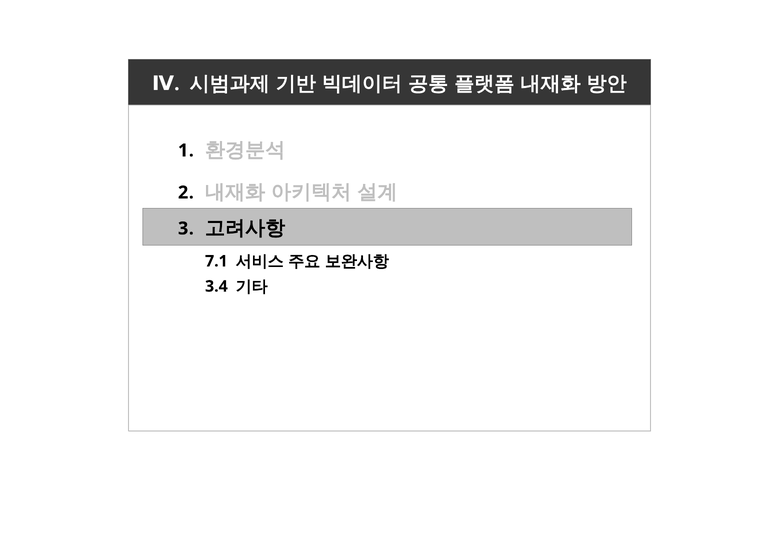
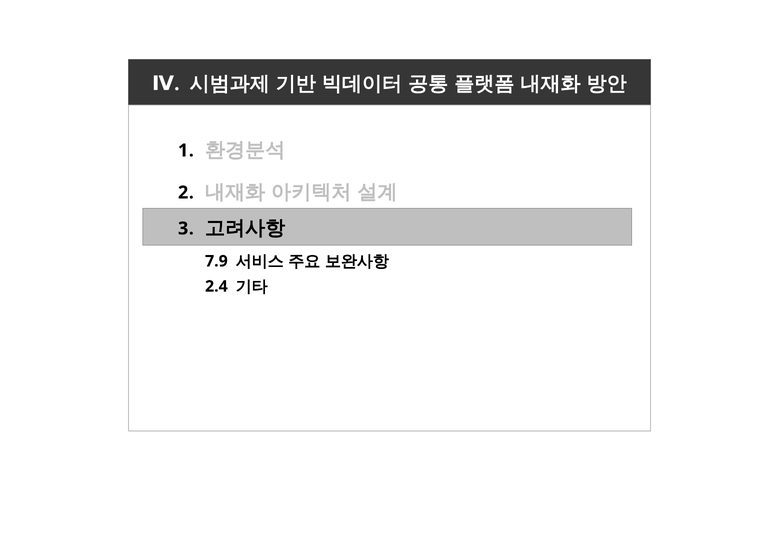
7.1: 7.1 -> 7.9
3.4: 3.4 -> 2.4
